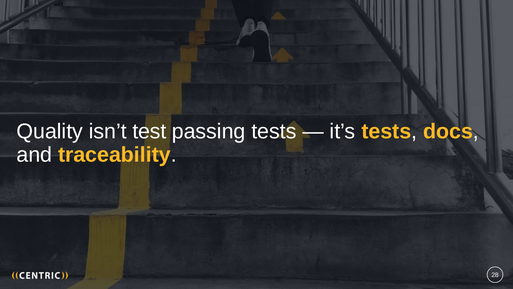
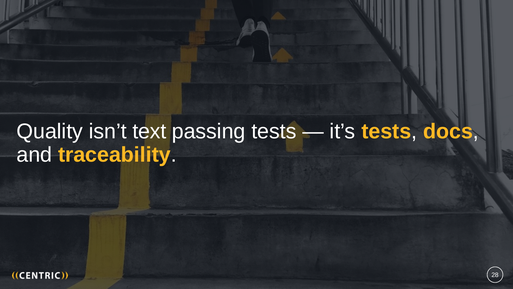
test: test -> text
